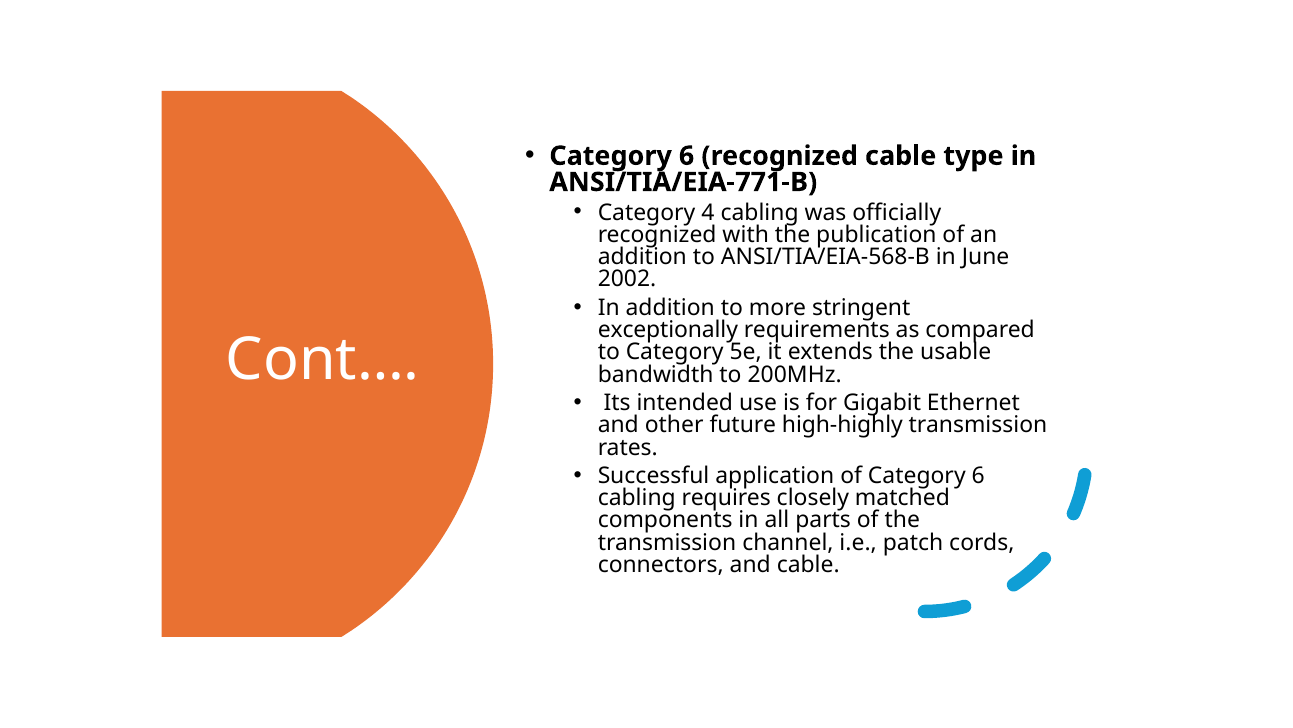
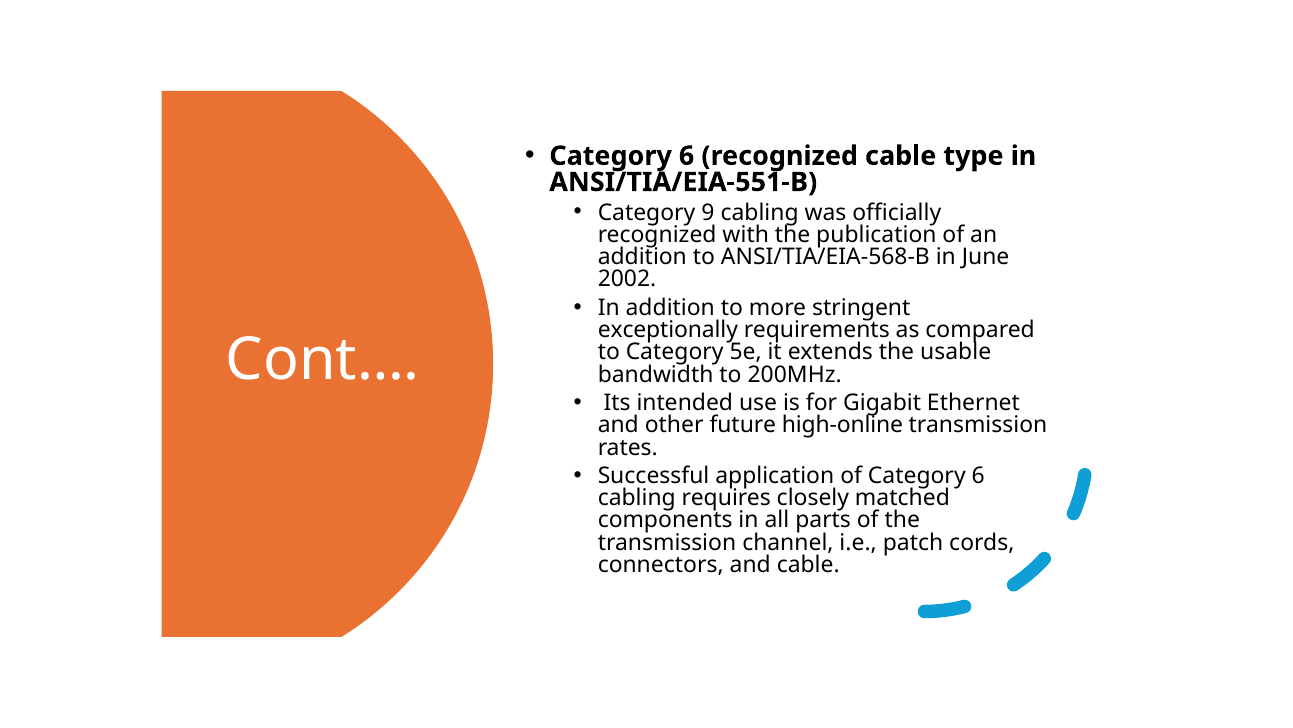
ANSI/TIA/EIA-771-B: ANSI/TIA/EIA-771-B -> ANSI/TIA/EIA-551-B
4: 4 -> 9
high-highly: high-highly -> high-online
